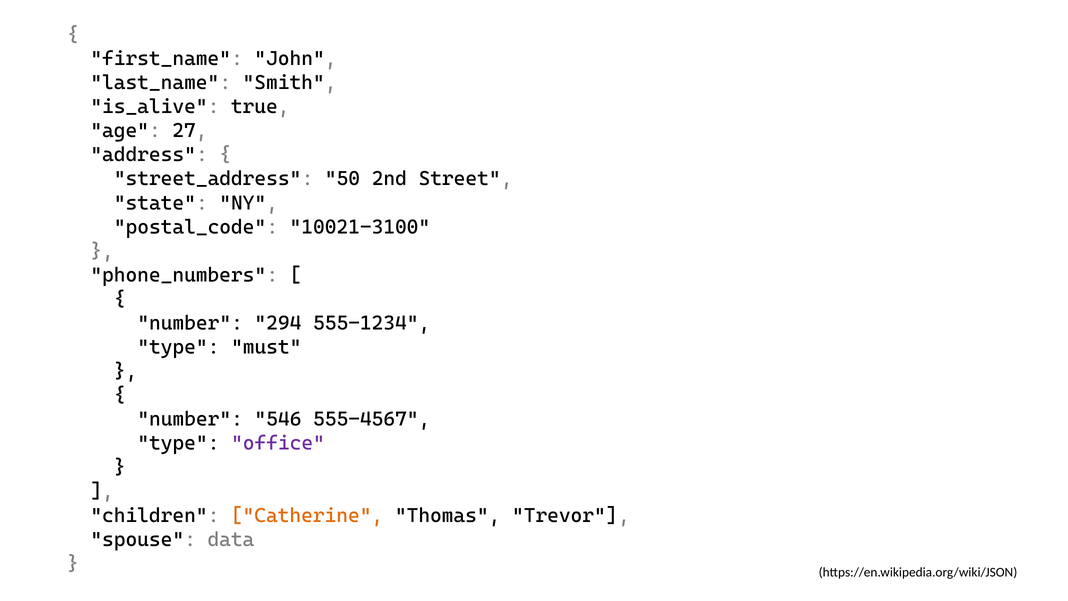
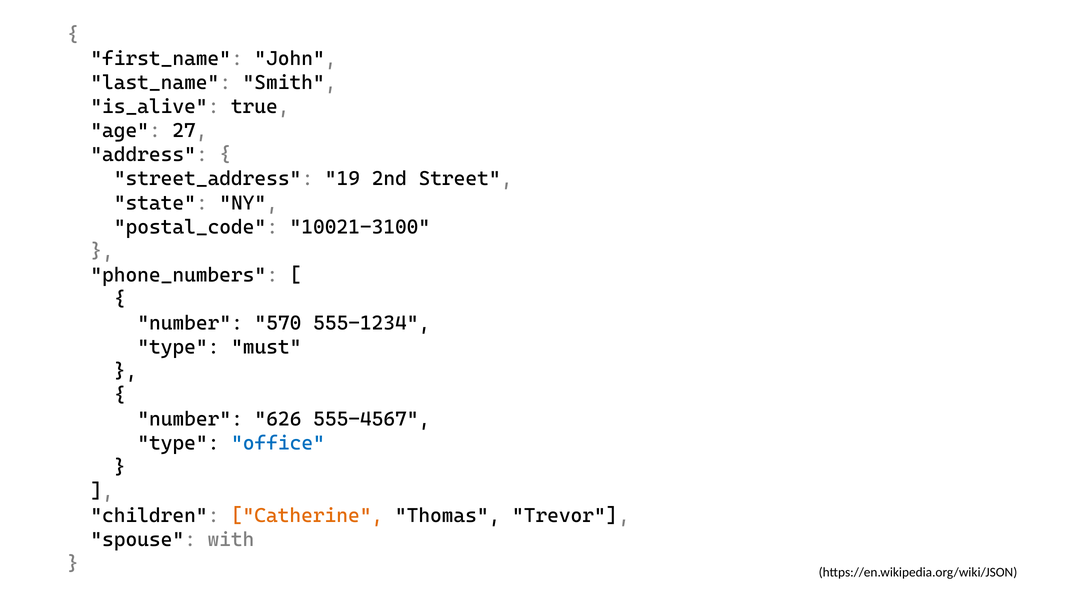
50: 50 -> 19
294: 294 -> 570
546: 546 -> 626
office colour: purple -> blue
data: data -> with
